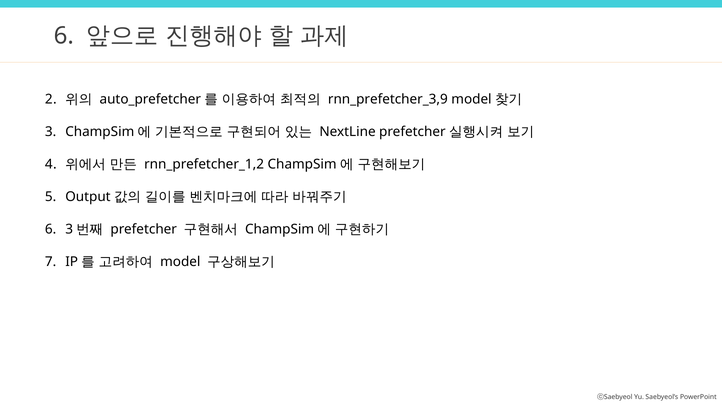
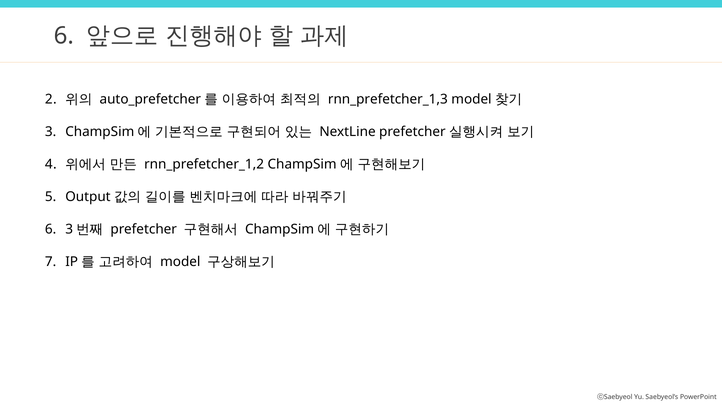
rnn_prefetcher_3,9: rnn_prefetcher_3,9 -> rnn_prefetcher_1,3
